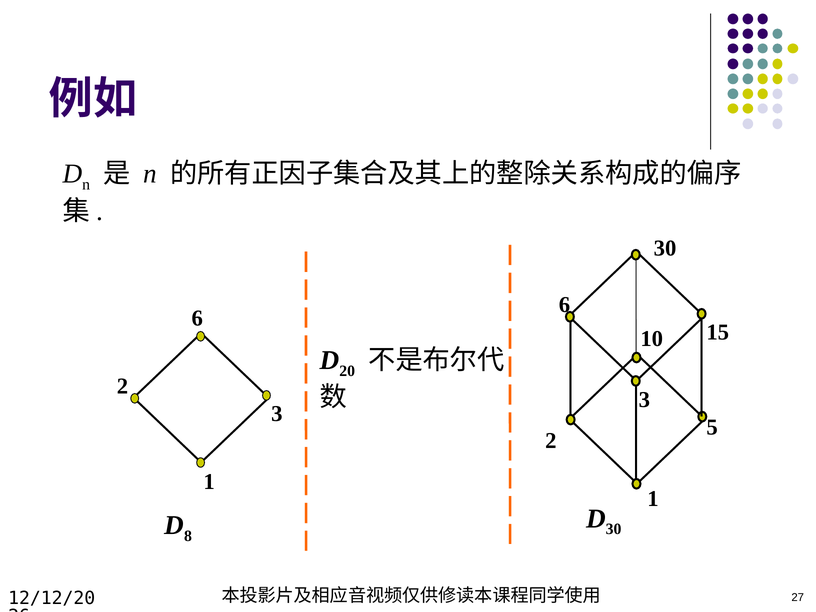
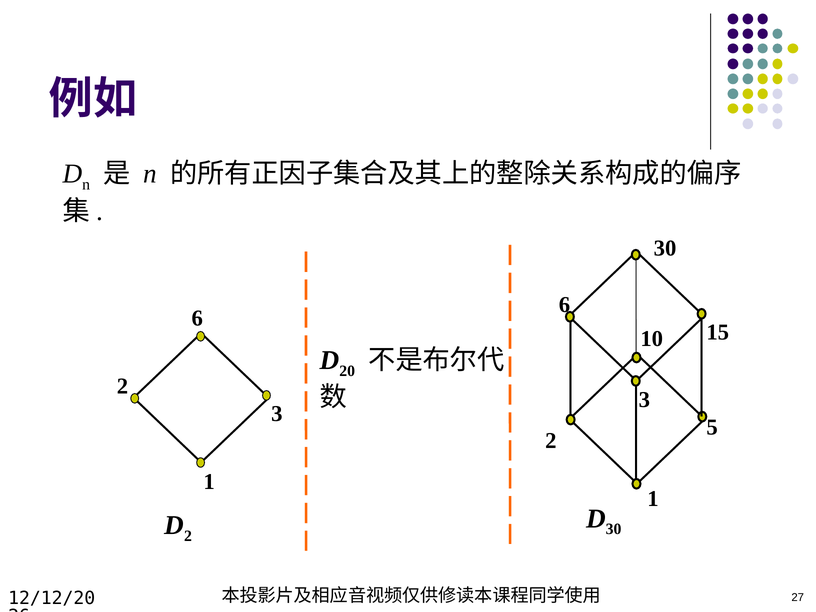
8 at (188, 536): 8 -> 2
